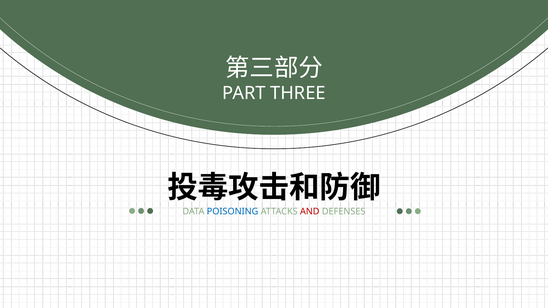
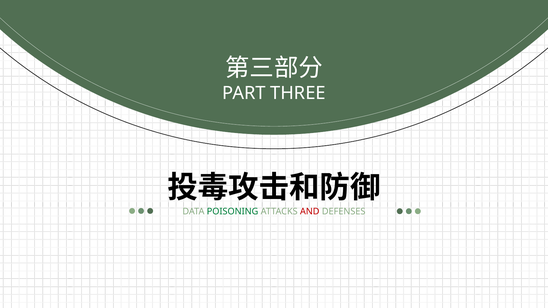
POISONING colour: blue -> green
